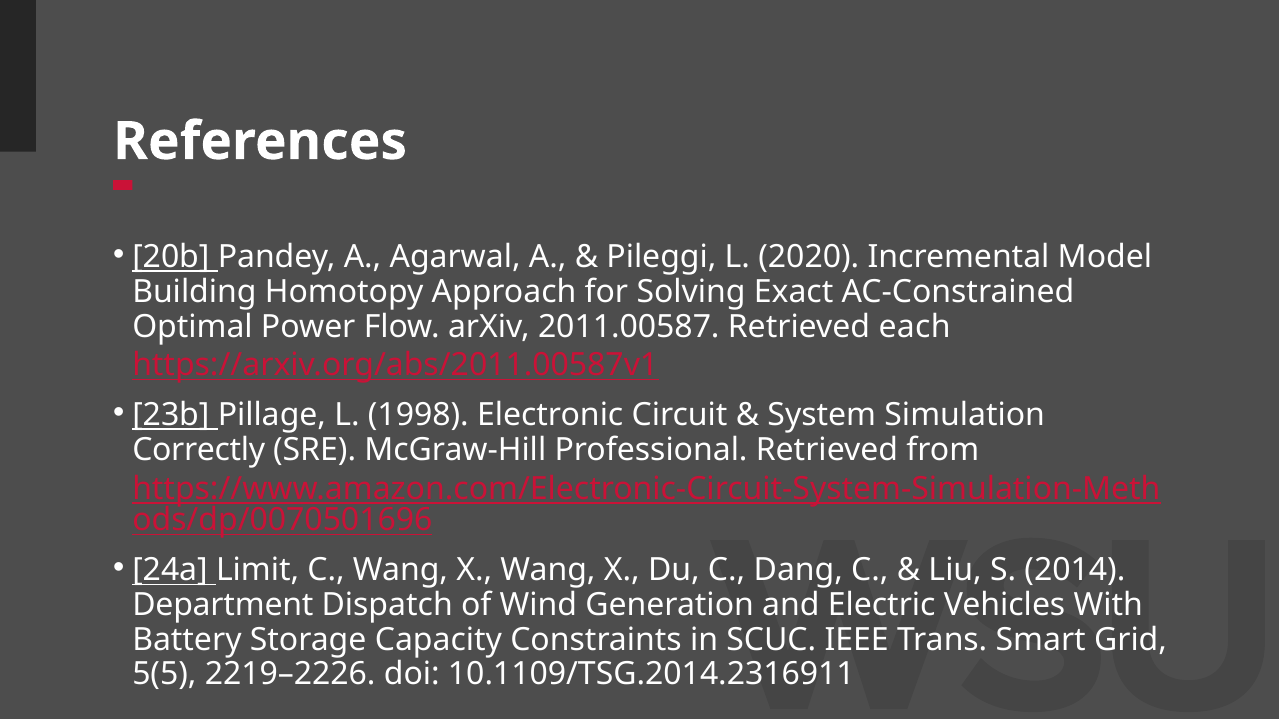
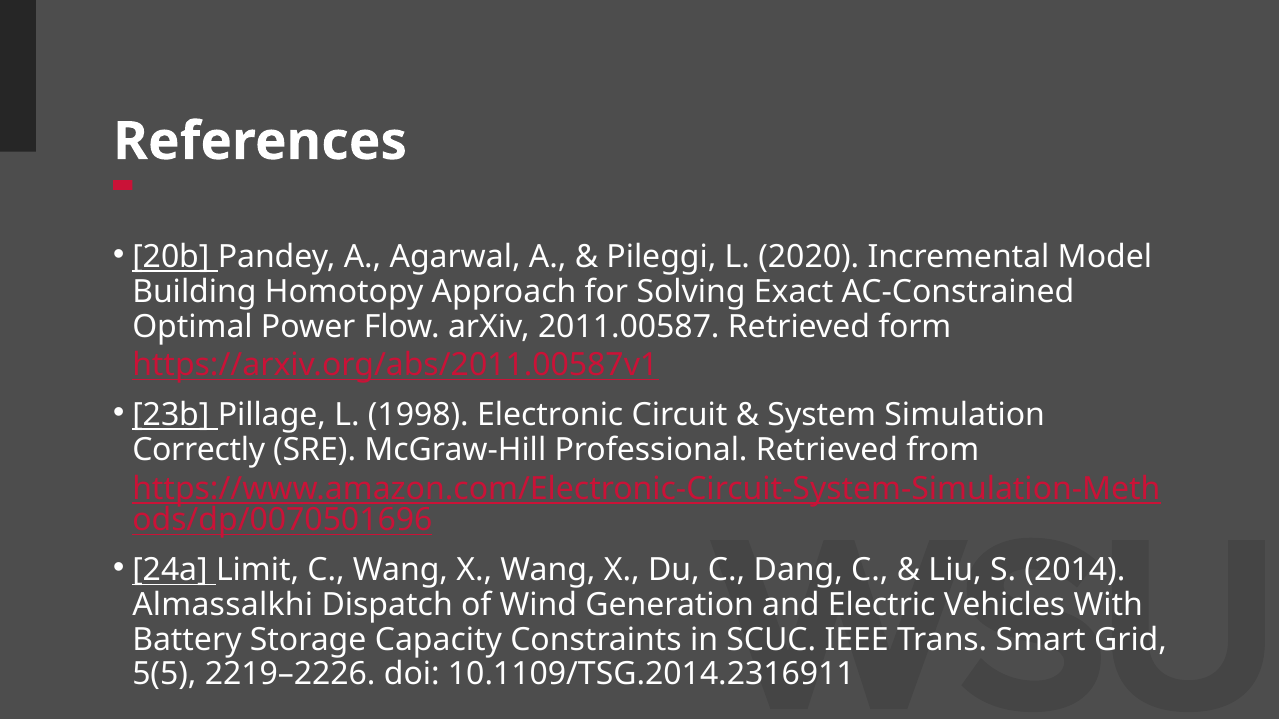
each: each -> form
Department: Department -> Almassalkhi
